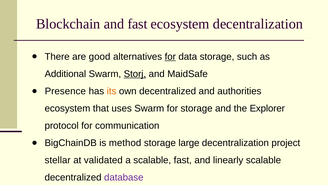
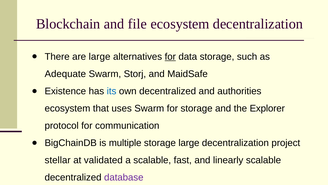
and fast: fast -> file
are good: good -> large
Additional: Additional -> Adequate
Storj underline: present -> none
Presence: Presence -> Existence
its colour: orange -> blue
method: method -> multiple
